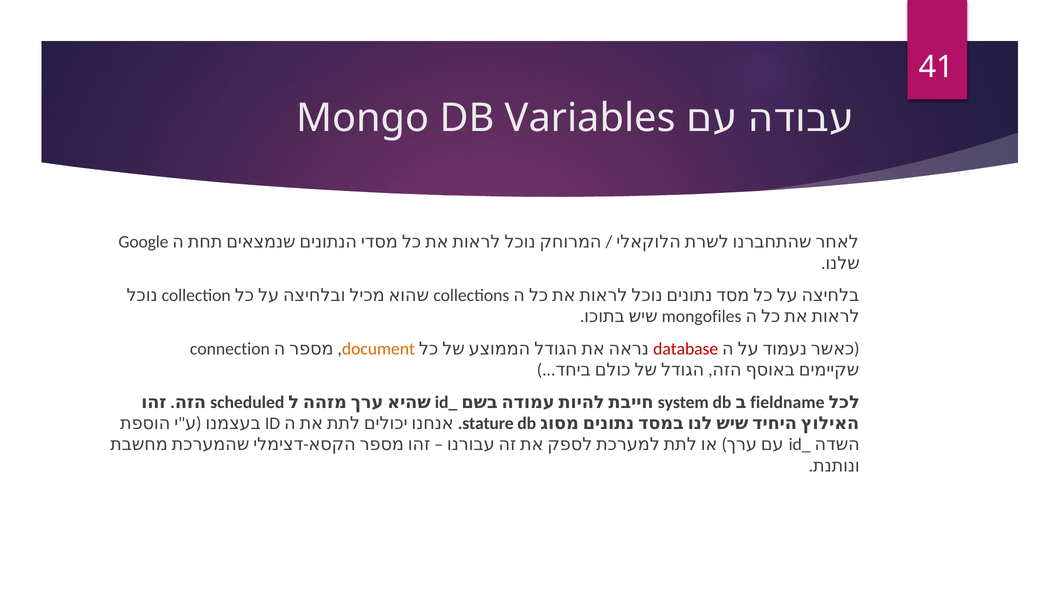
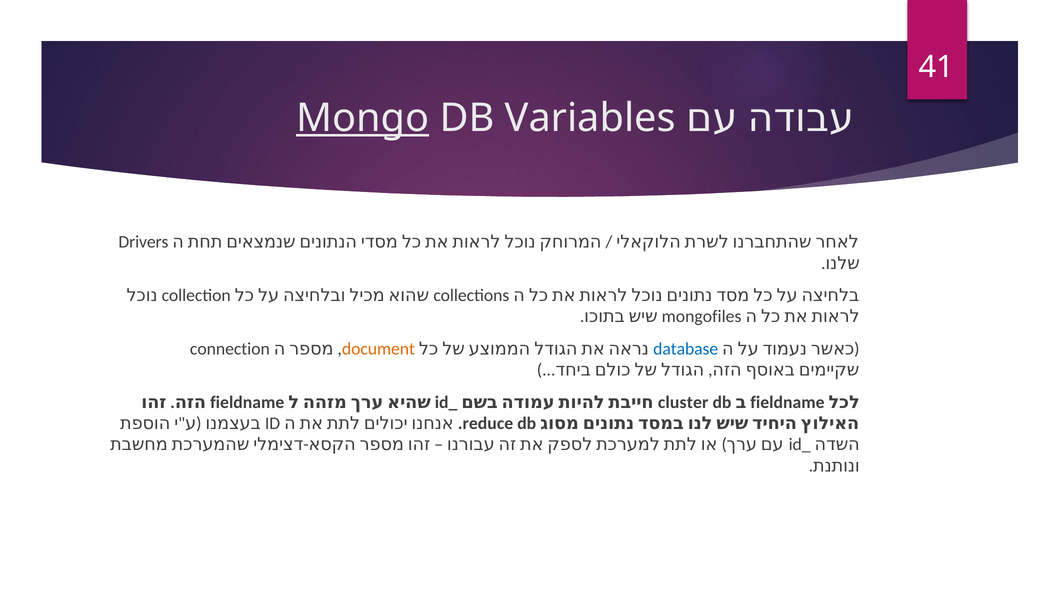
Mongo underline: none -> present
Google: Google -> Drivers
database colour: red -> blue
scheduled at (247, 402): scheduled -> fieldname
system: system -> cluster
stature: stature -> reduce
